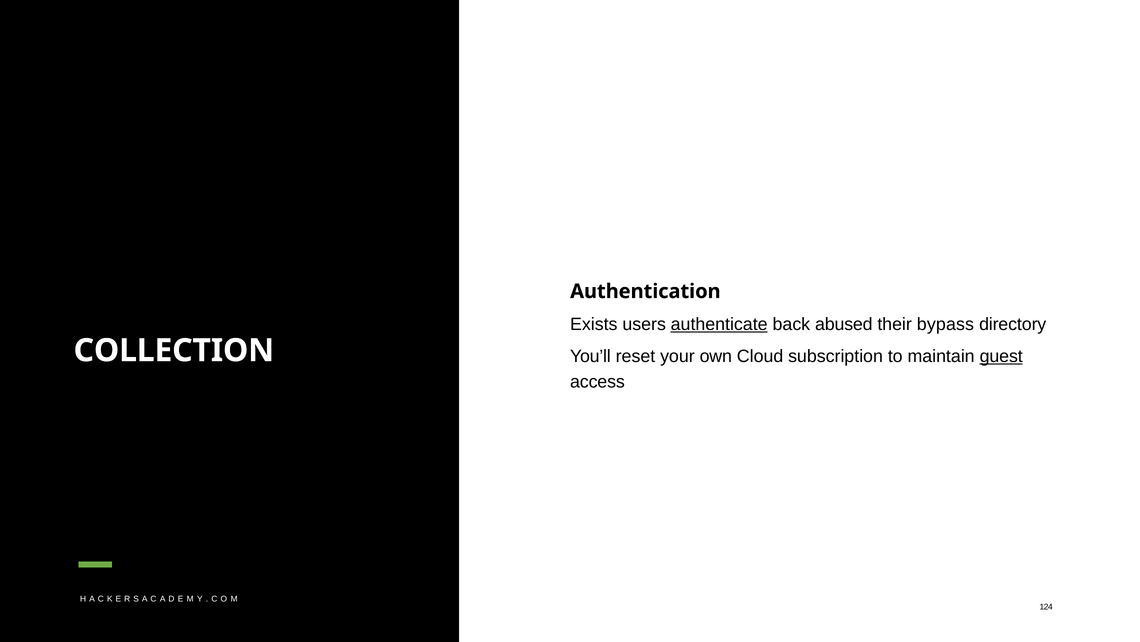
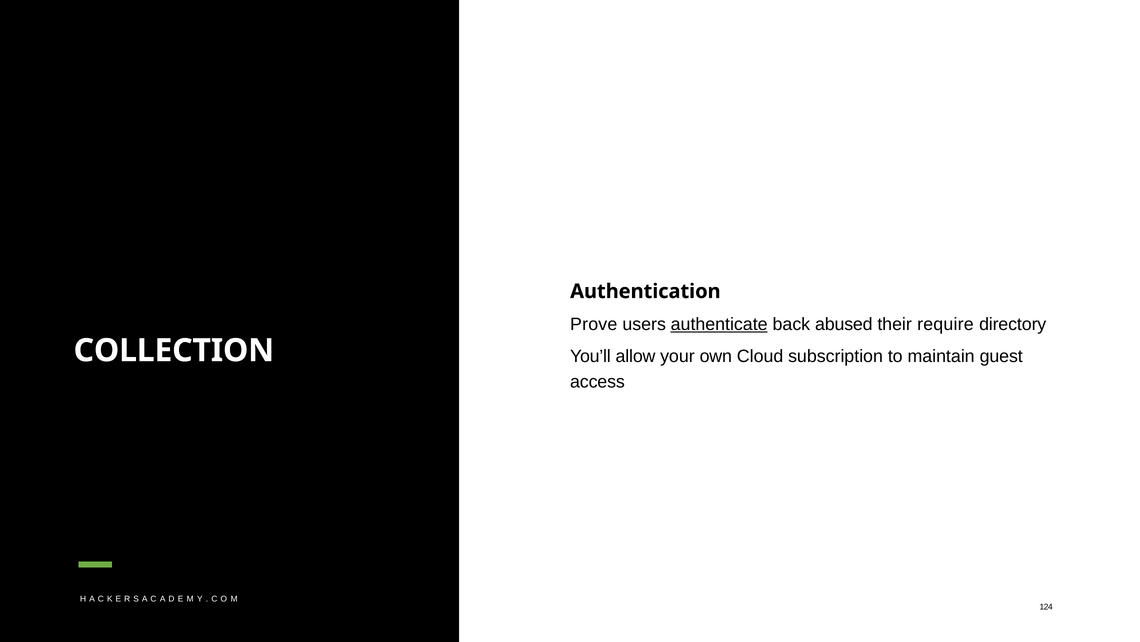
Exists: Exists -> Prove
bypass: bypass -> require
reset: reset -> allow
guest underline: present -> none
